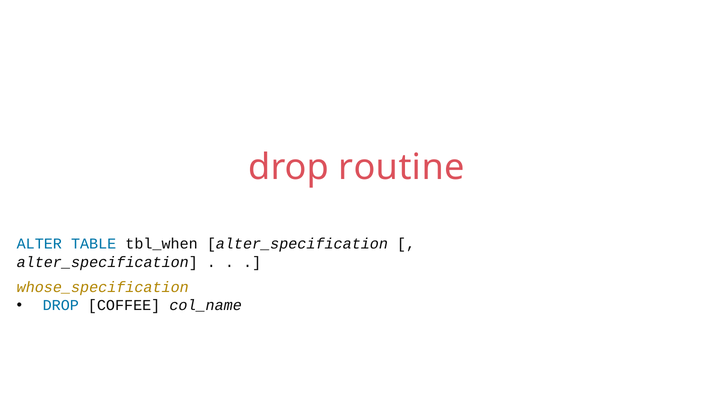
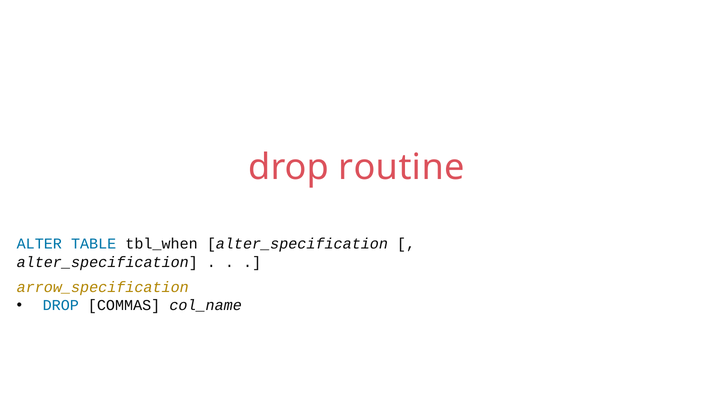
whose_specification: whose_specification -> arrow_specification
COFFEE: COFFEE -> COMMAS
